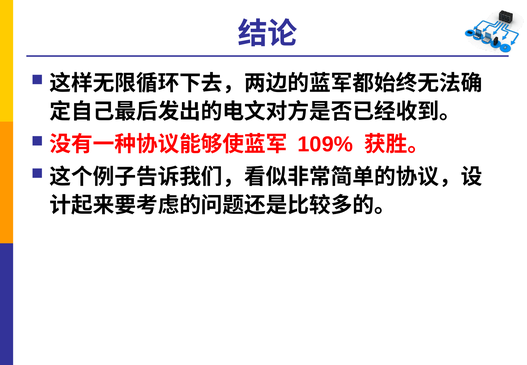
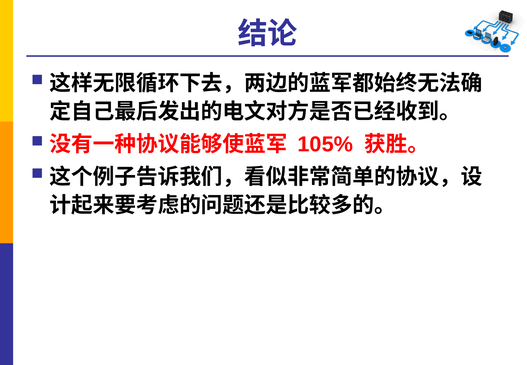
109%: 109% -> 105%
